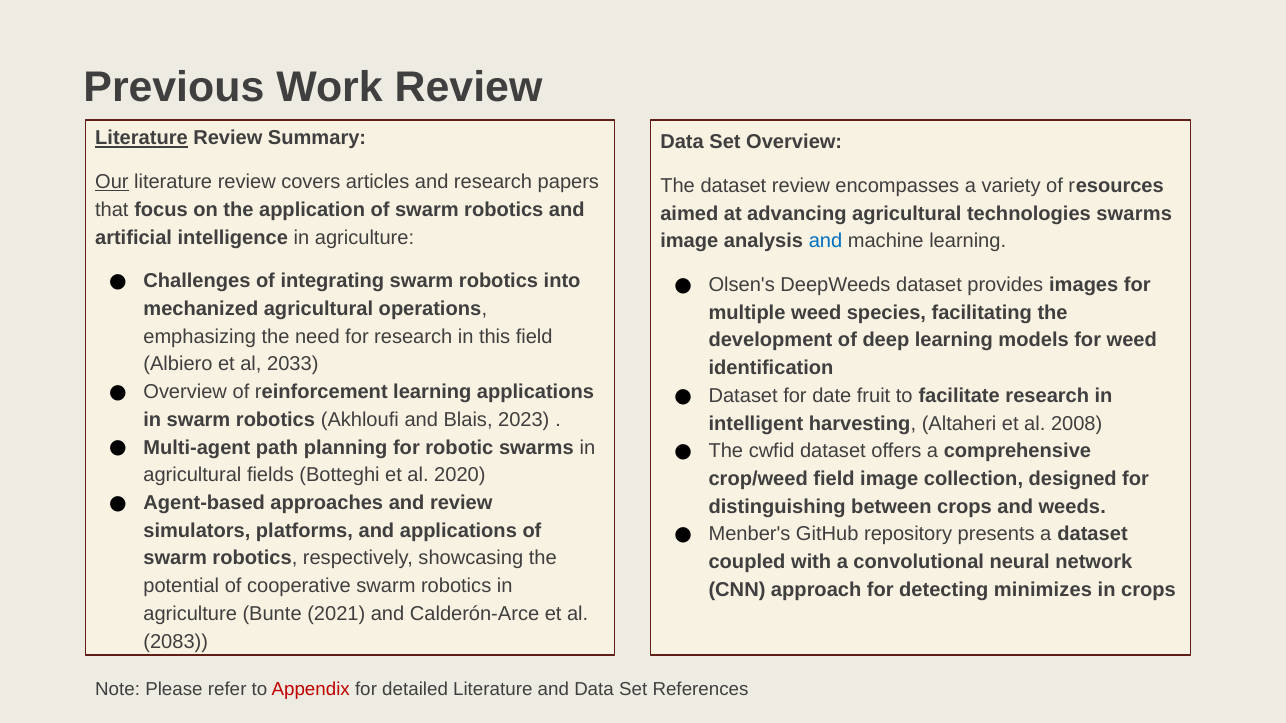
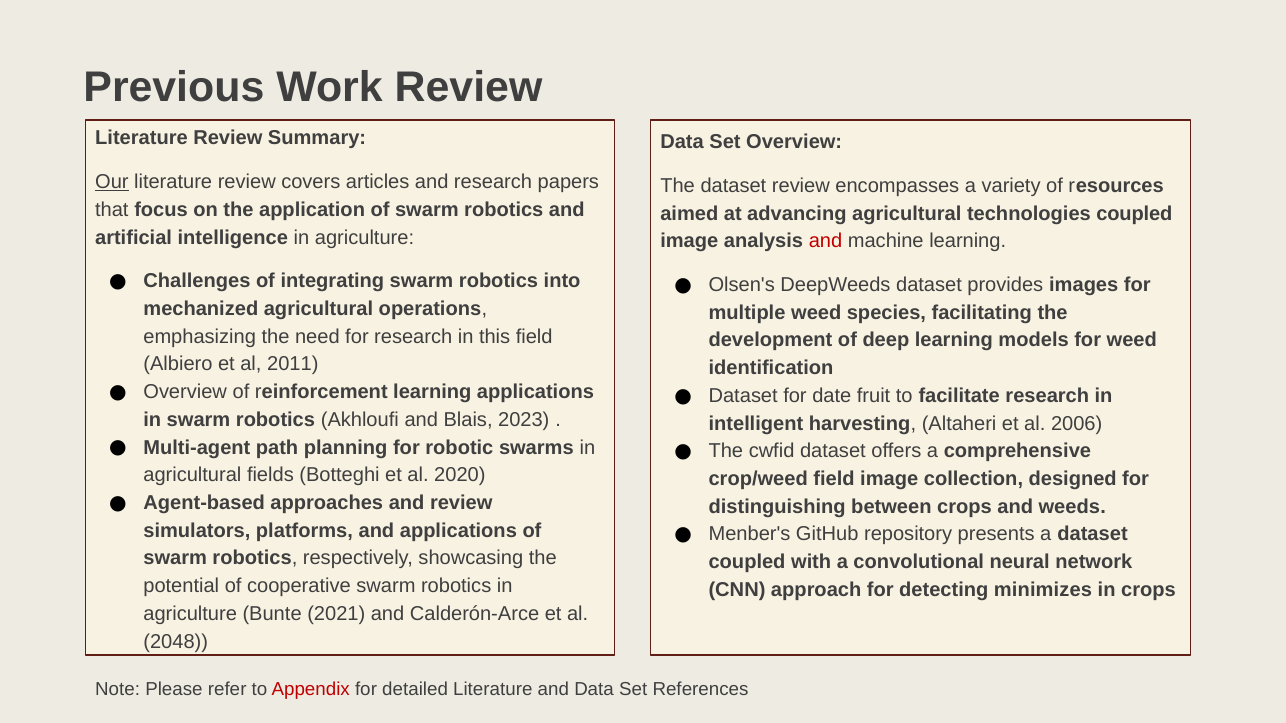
Literature at (141, 138) underline: present -> none
technologies swarms: swarms -> coupled
and at (826, 241) colour: blue -> red
2033: 2033 -> 2011
2008: 2008 -> 2006
2083: 2083 -> 2048
